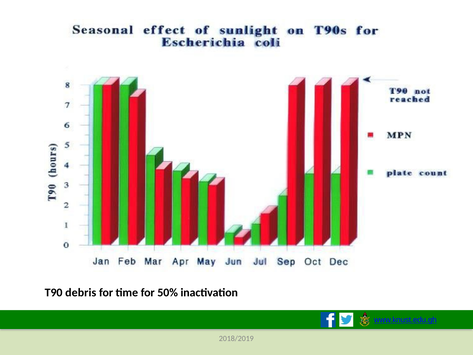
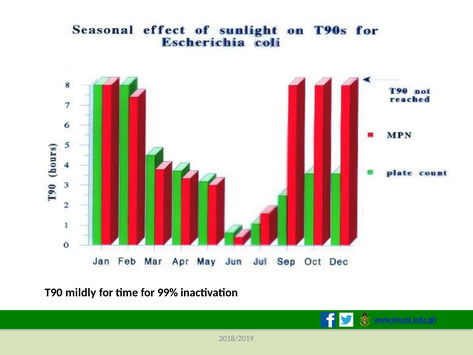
debris: debris -> mildly
50%: 50% -> 99%
